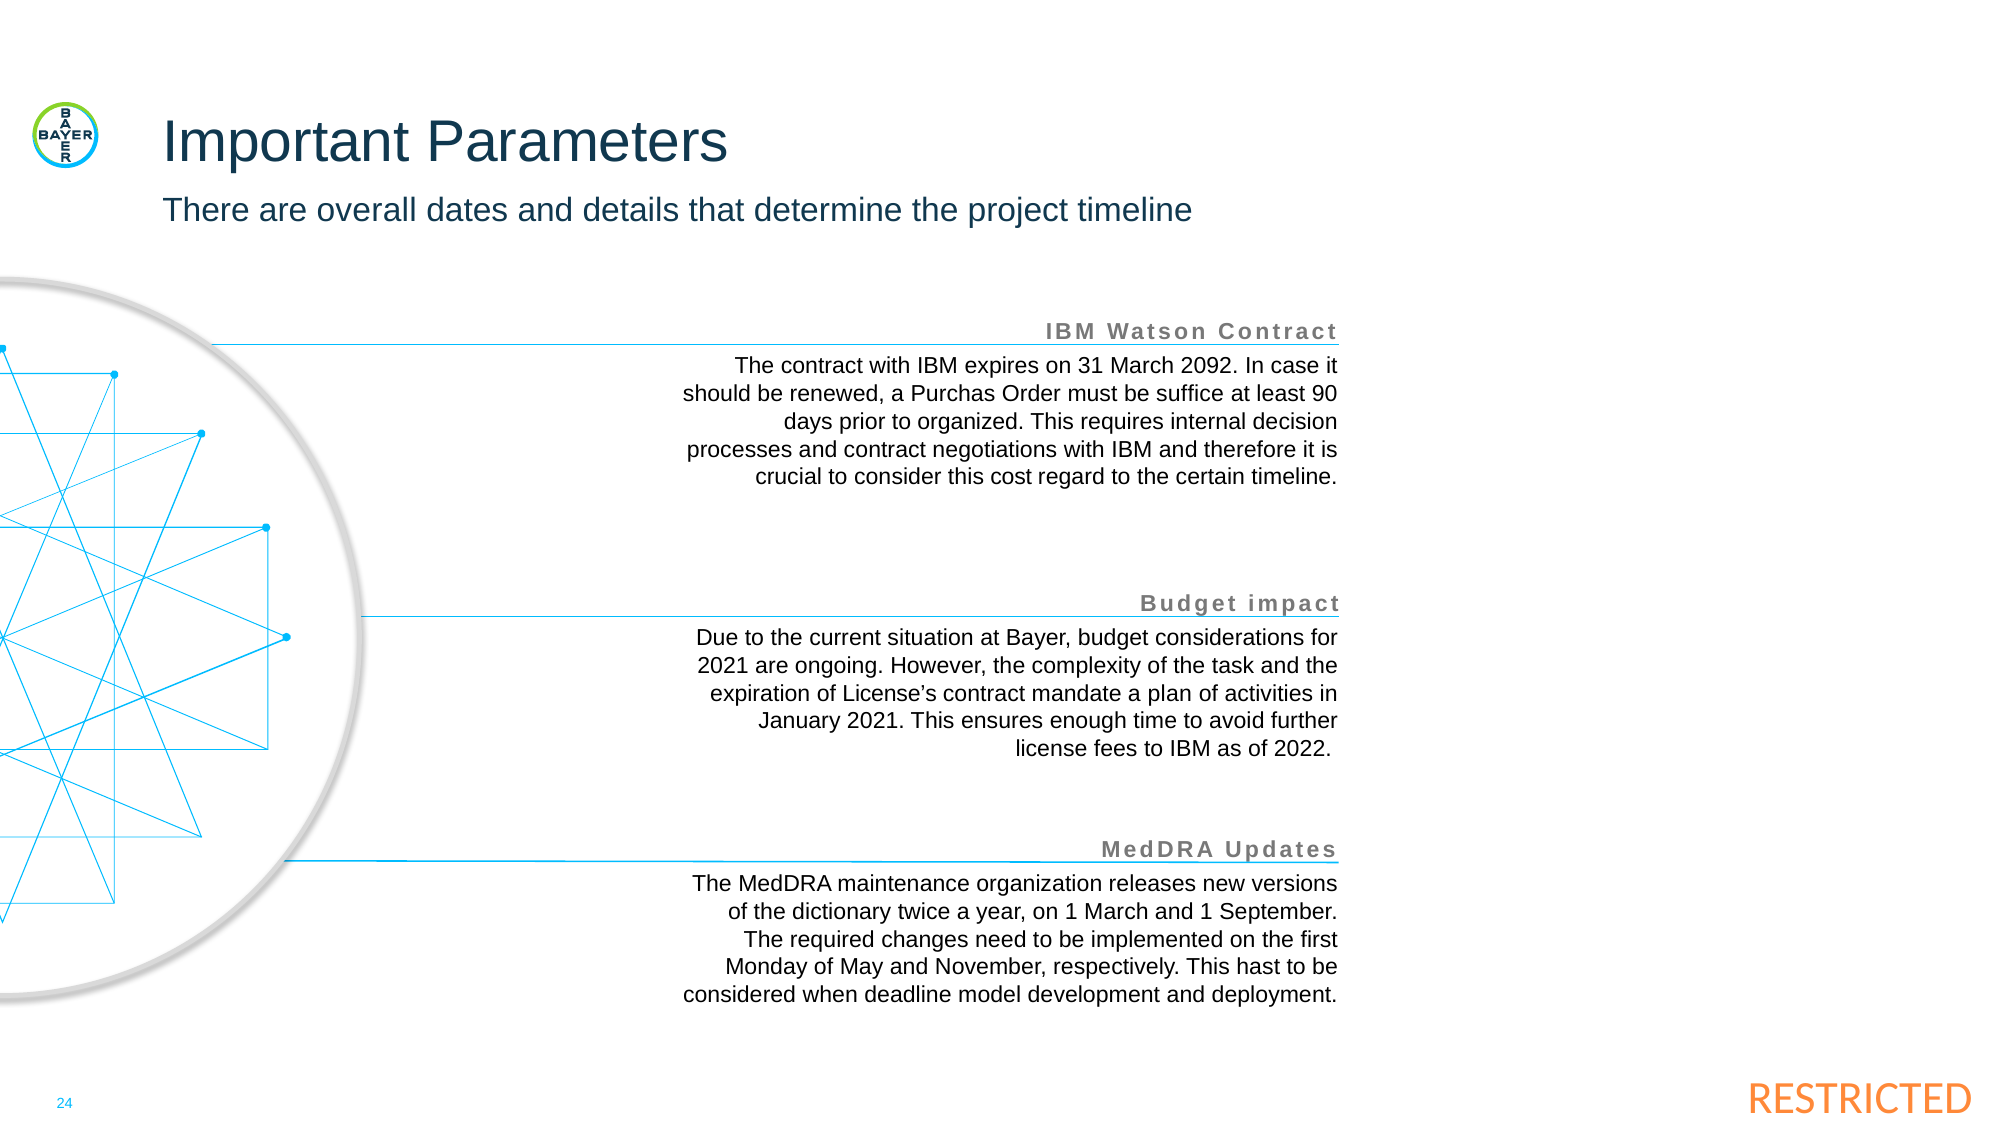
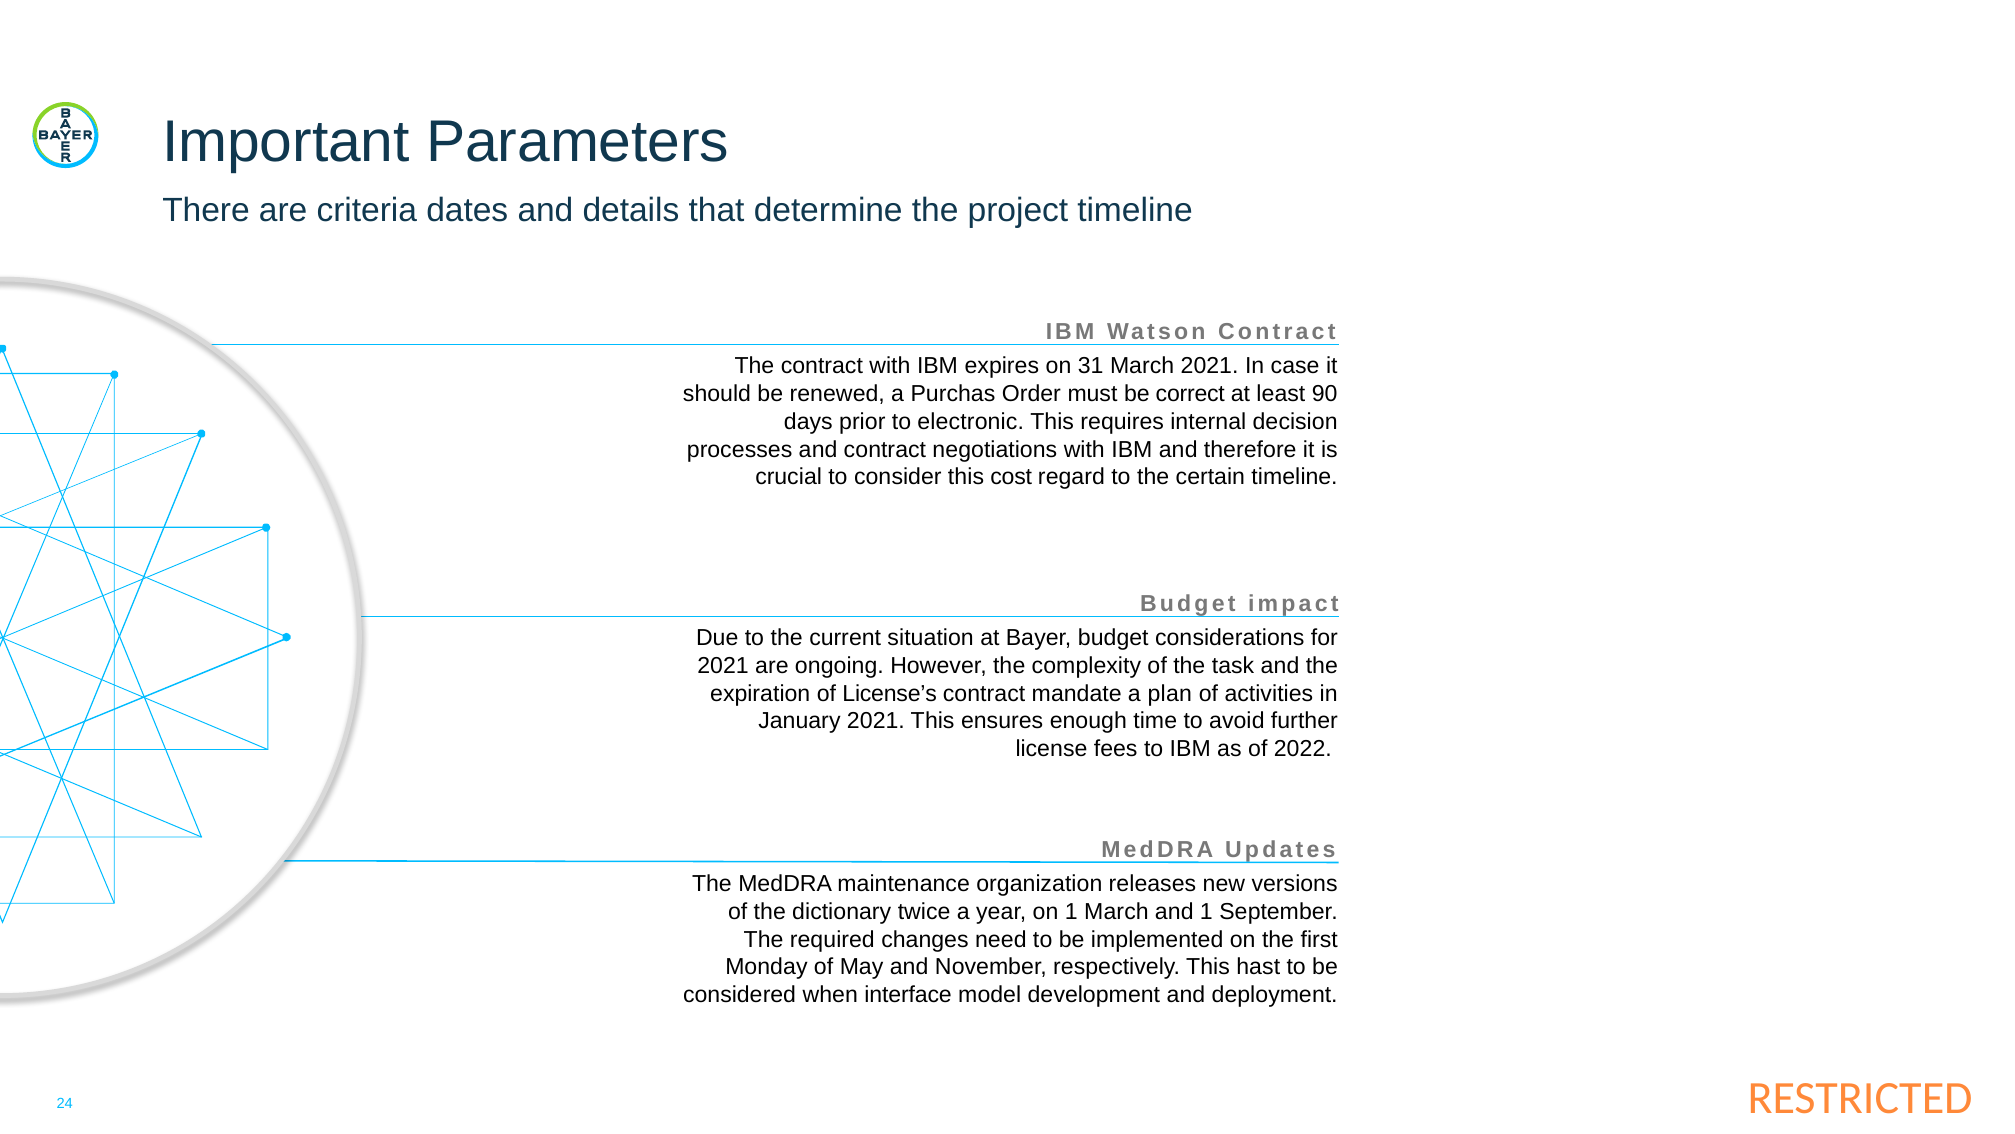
overall: overall -> criteria
March 2092: 2092 -> 2021
suffice: suffice -> correct
organized: organized -> electronic
deadline: deadline -> interface
